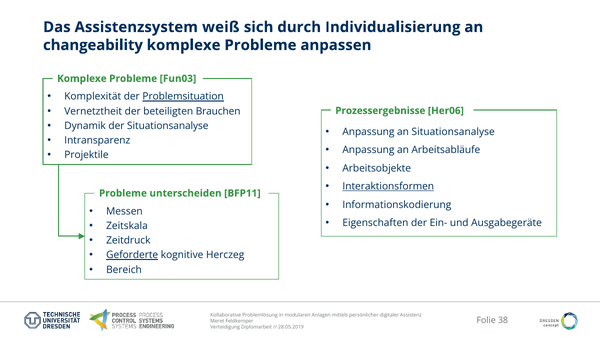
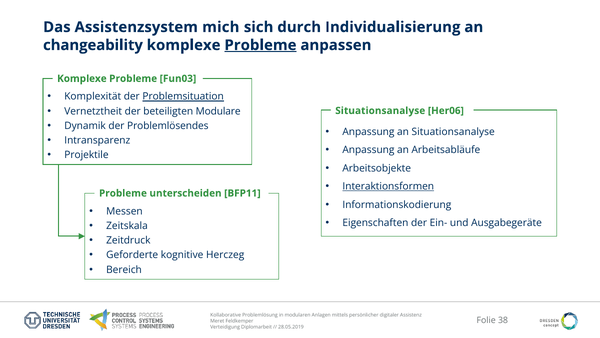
weiß: weiß -> mich
Probleme at (260, 45) underline: none -> present
Brauchen: Brauchen -> Modulare
Prozessergebnisse at (380, 111): Prozessergebnisse -> Situationsanalyse
der Situationsanalyse: Situationsanalyse -> Problemlösendes
Geforderte underline: present -> none
